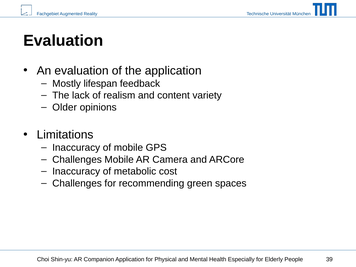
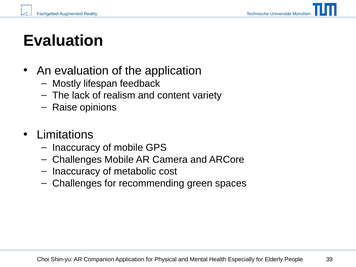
Older: Older -> Raise
